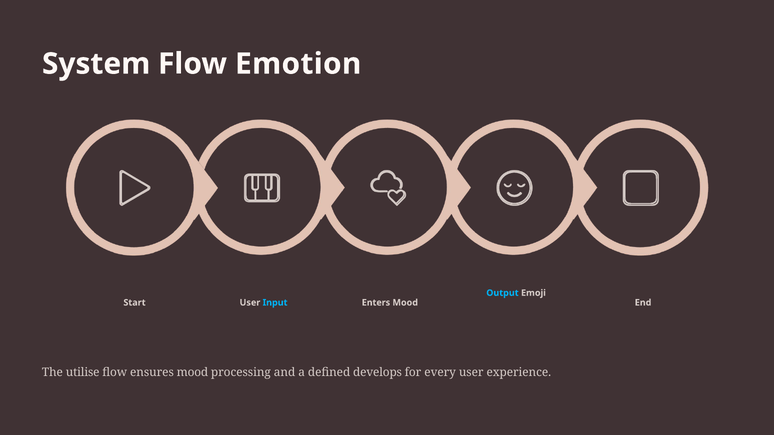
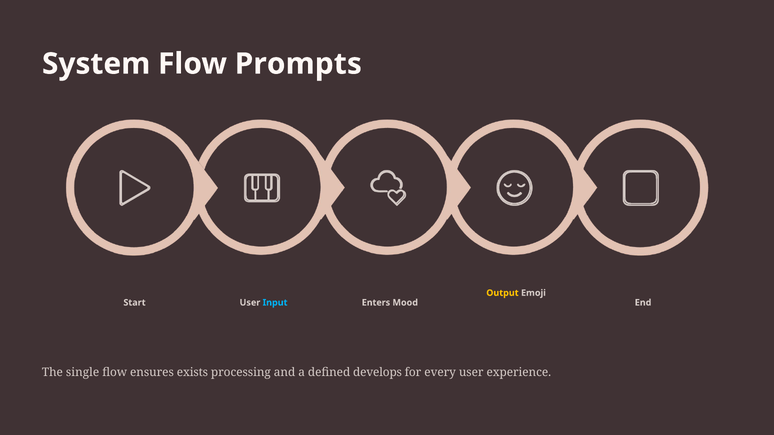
Emotion: Emotion -> Prompts
Output colour: light blue -> yellow
utilise: utilise -> single
ensures mood: mood -> exists
